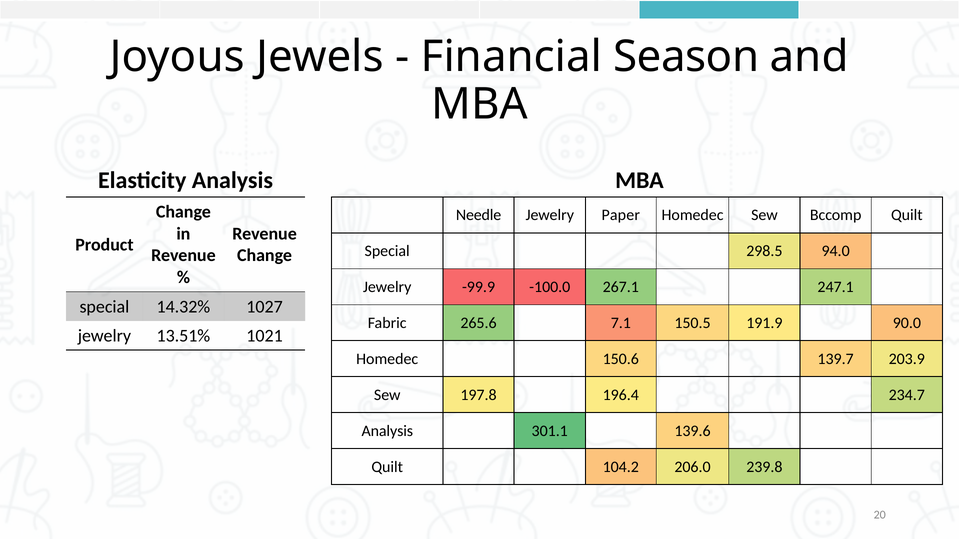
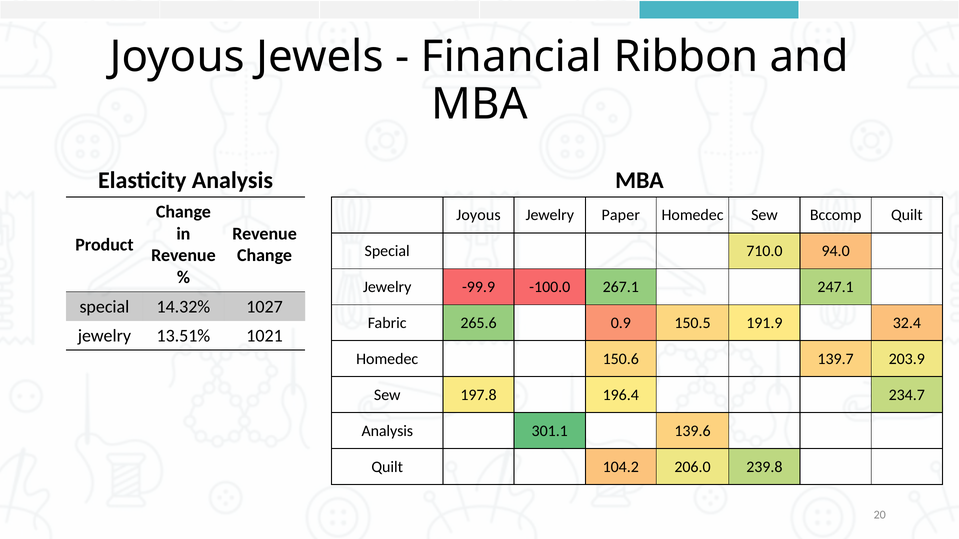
Season: Season -> Ribbon
Needle at (479, 215): Needle -> Joyous
298.5: 298.5 -> 710.0
7.1: 7.1 -> 0.9
90.0: 90.0 -> 32.4
